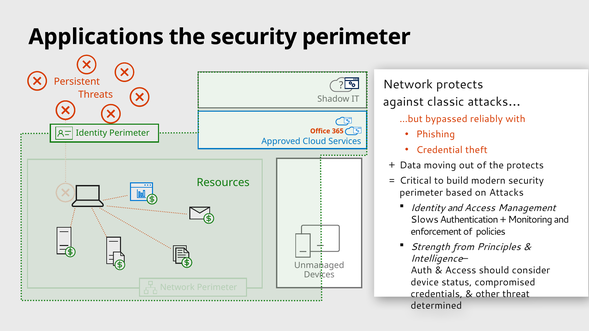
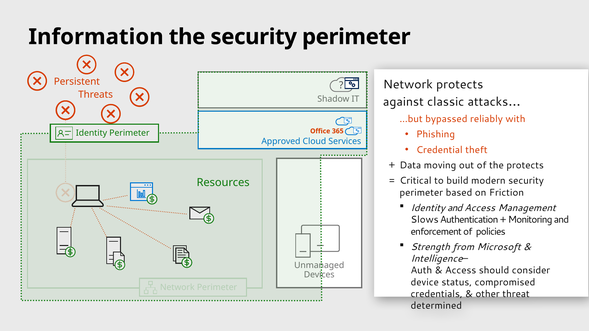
Applications: Applications -> Information
on Attacks: Attacks -> Friction
Principles: Principles -> Microsoft
